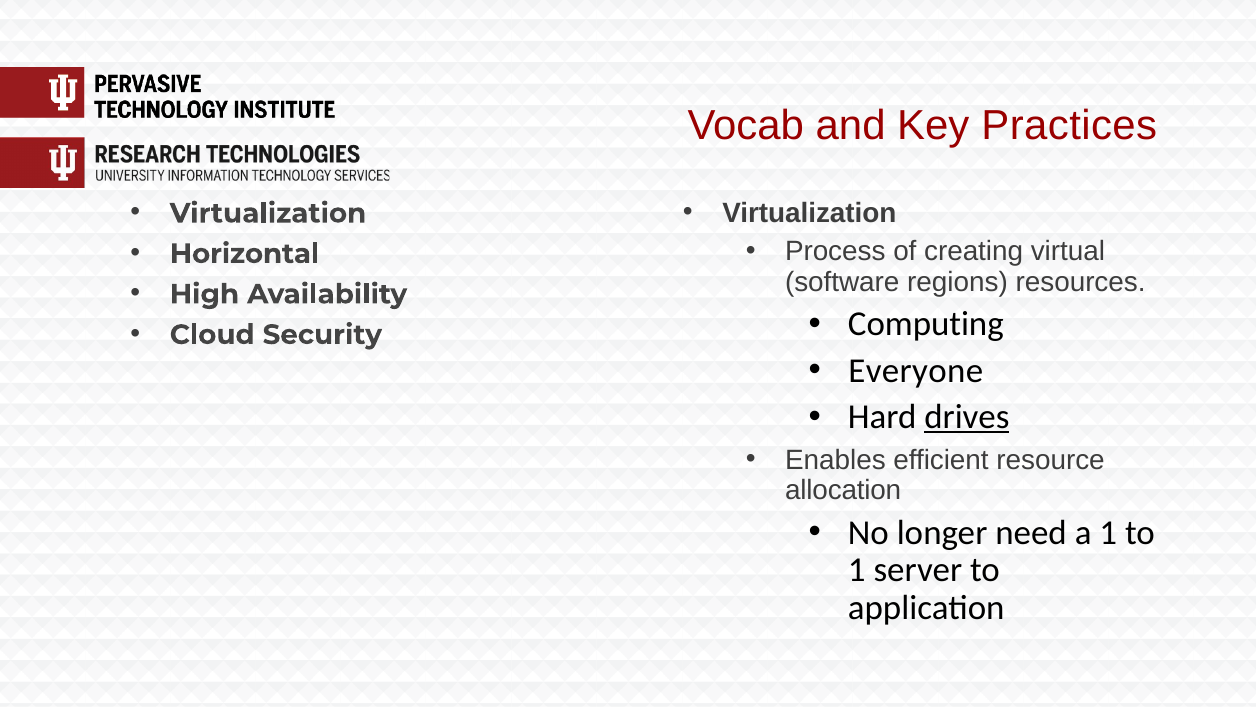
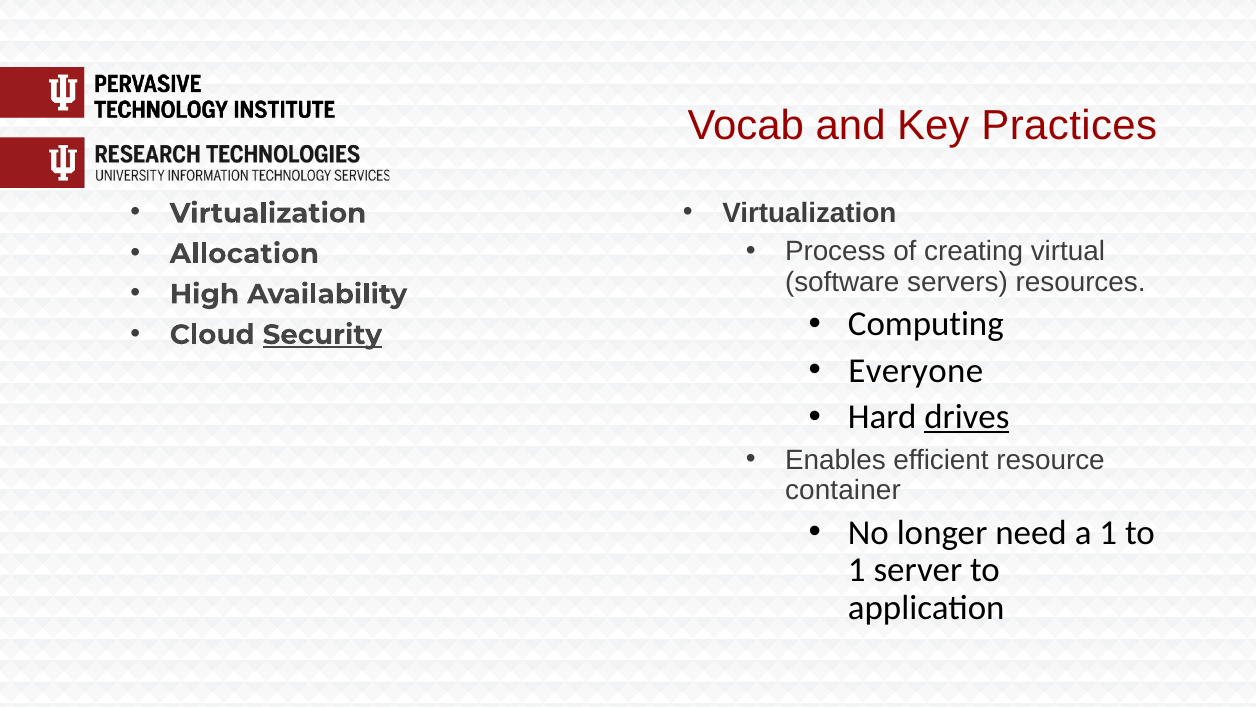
Horizontal: Horizontal -> Allocation
regions: regions -> servers
Security underline: none -> present
allocation: allocation -> container
